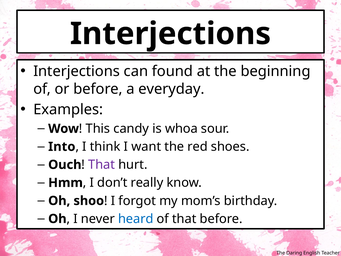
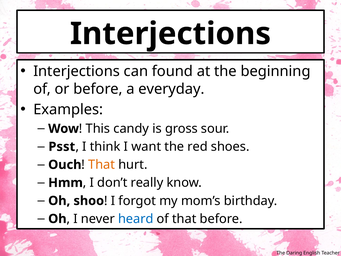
whoa: whoa -> gross
Into: Into -> Psst
That at (102, 165) colour: purple -> orange
